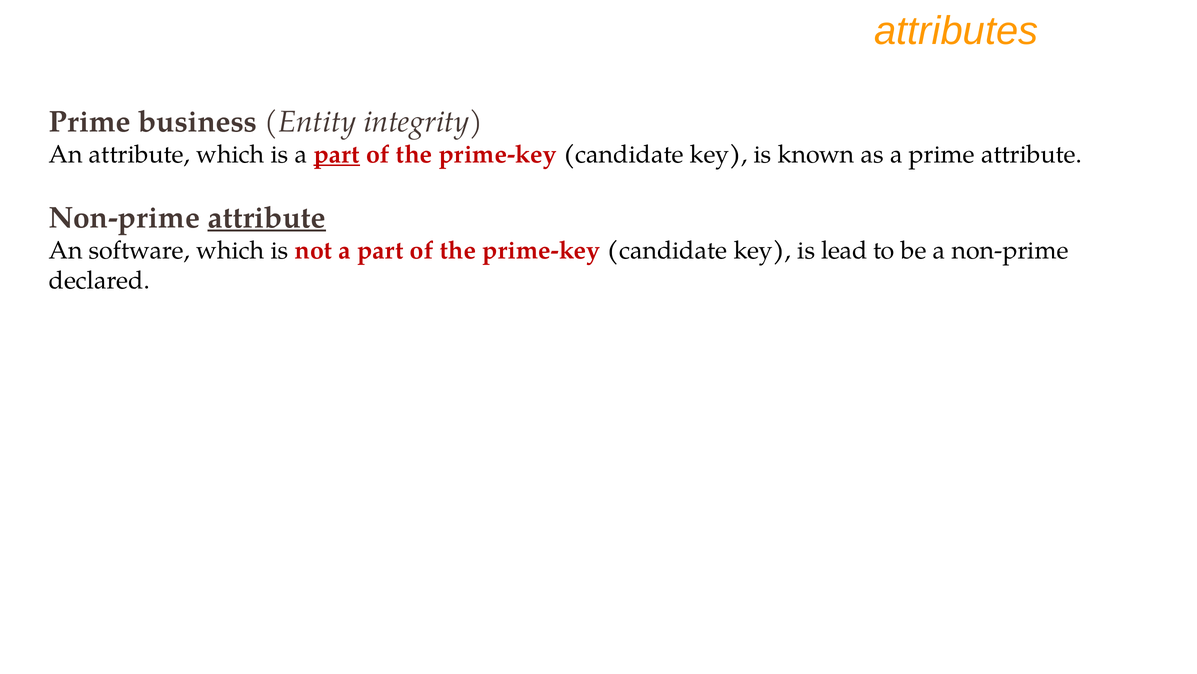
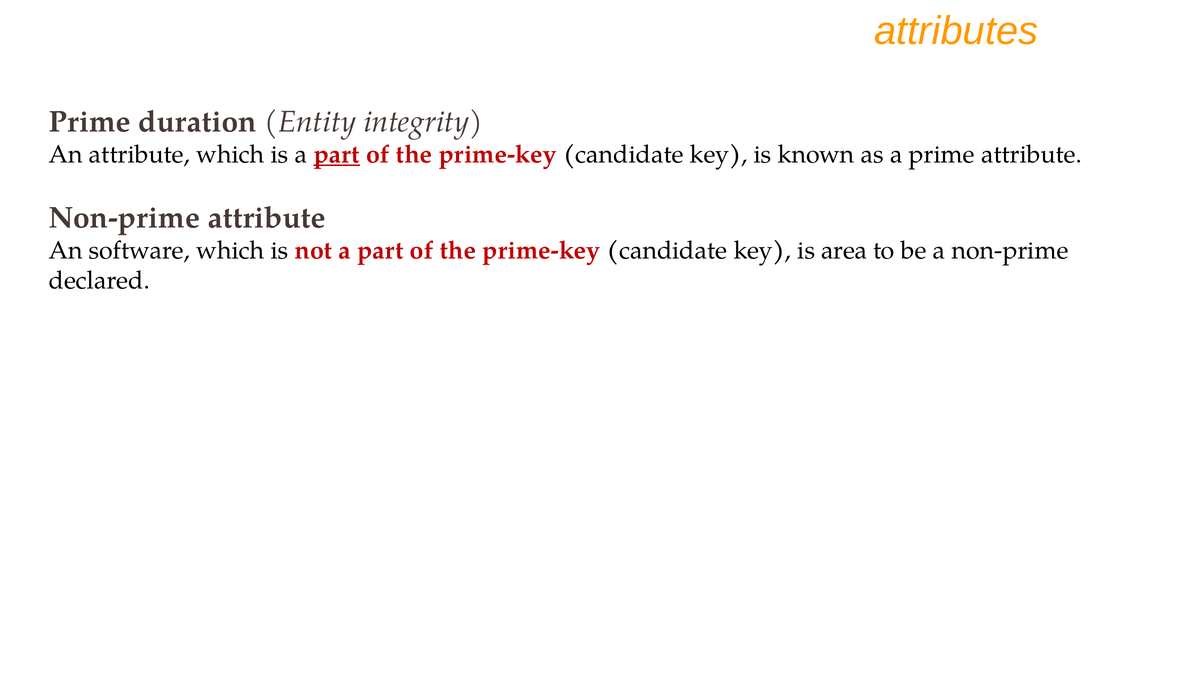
business: business -> duration
attribute at (267, 217) underline: present -> none
lead: lead -> area
